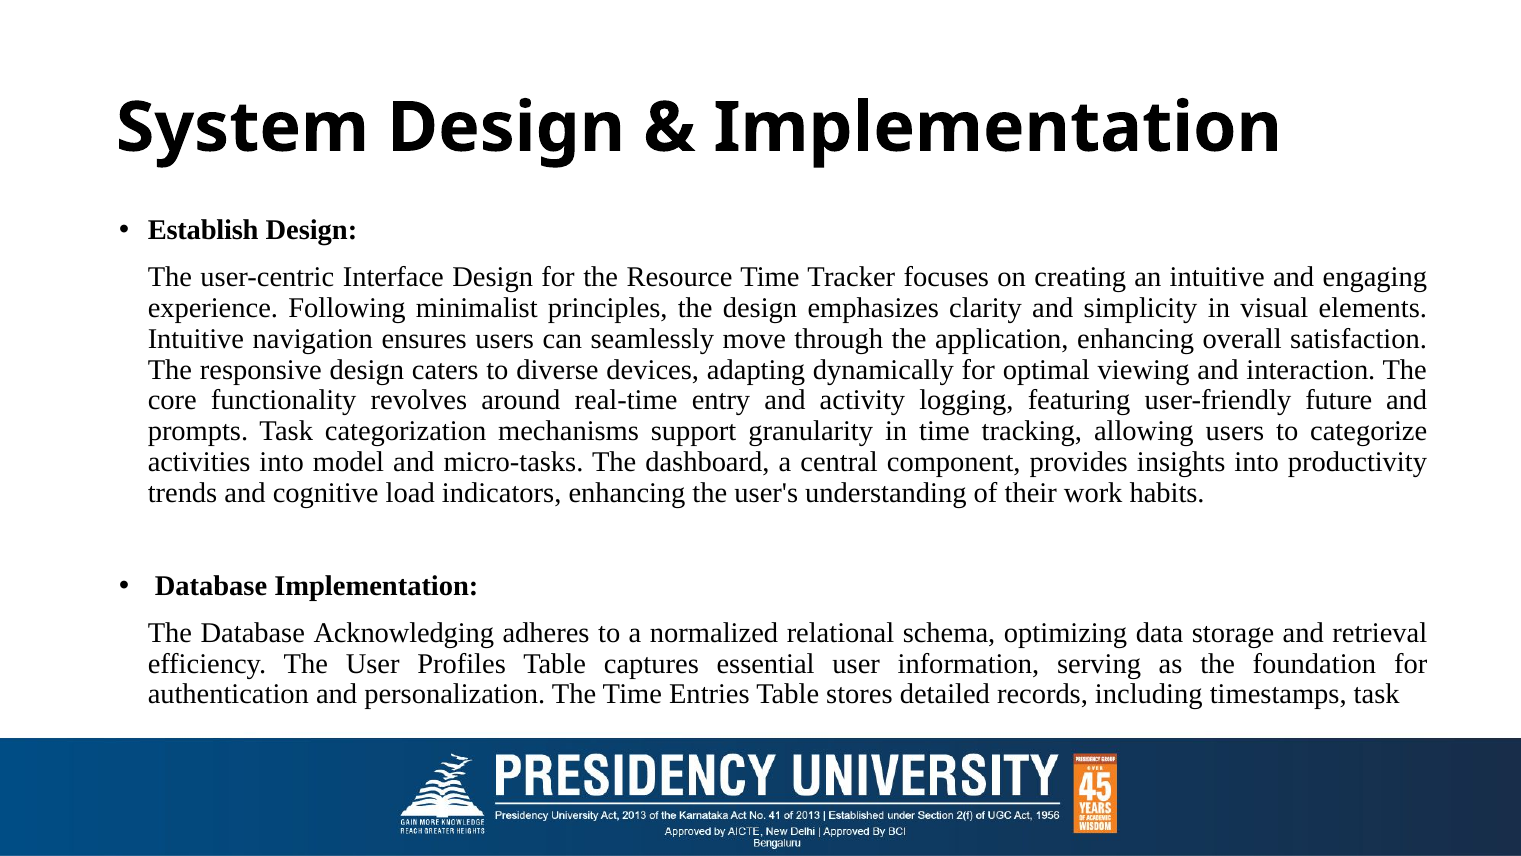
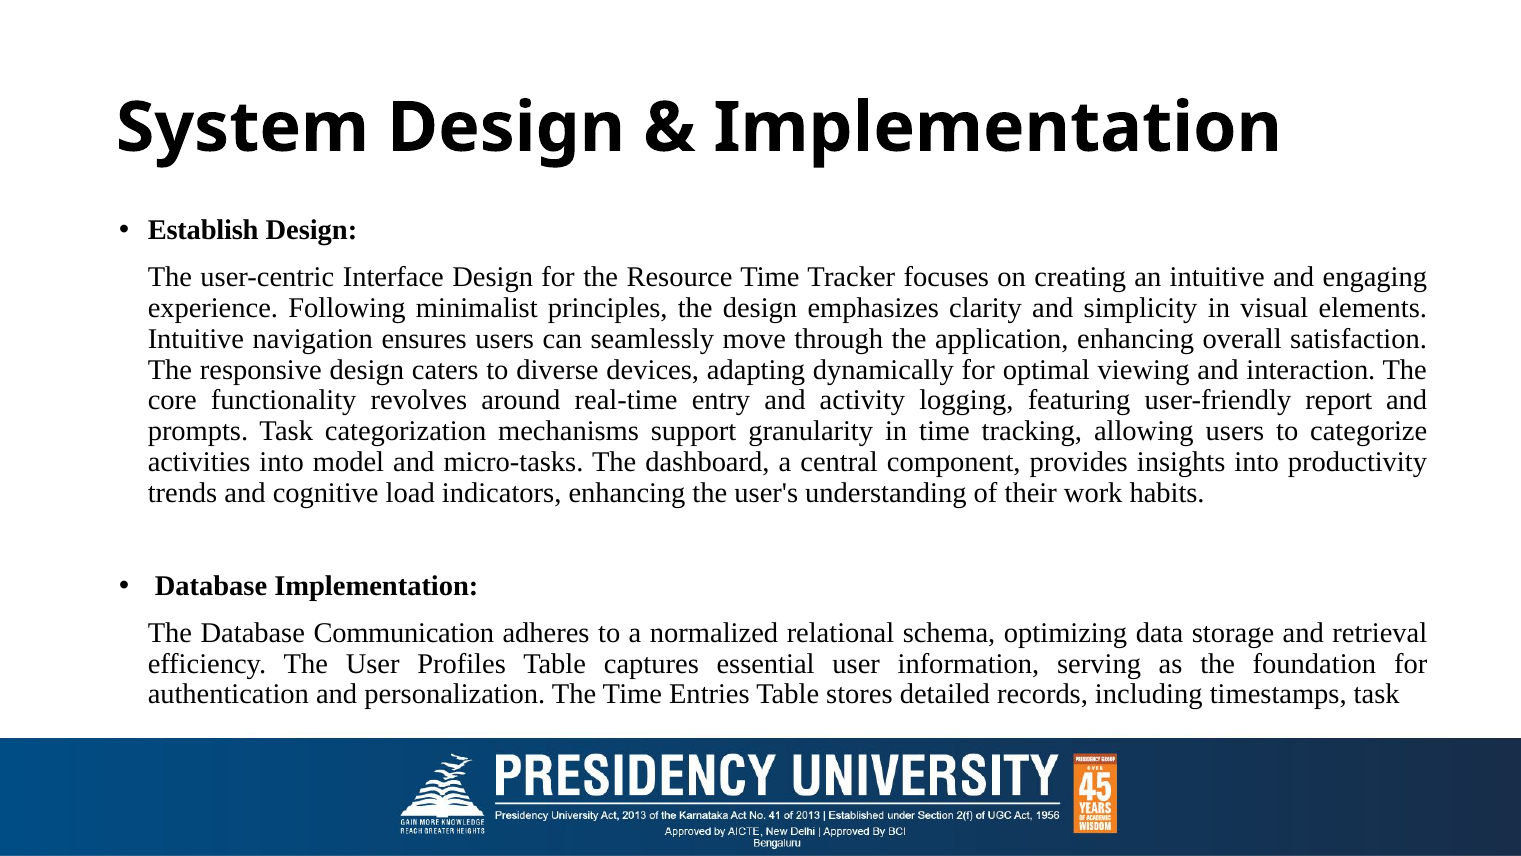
future: future -> report
Acknowledging: Acknowledging -> Communication
